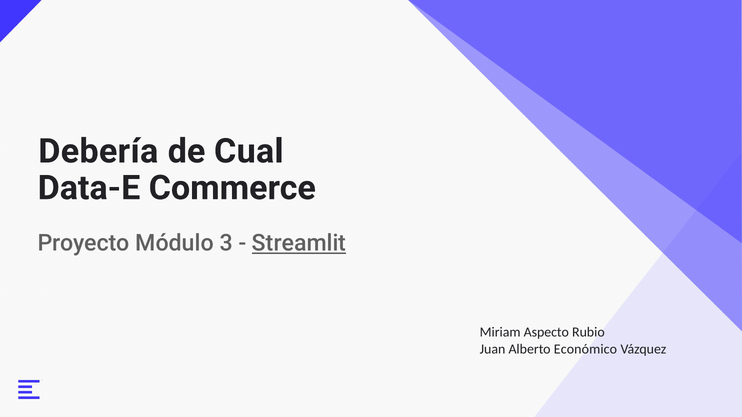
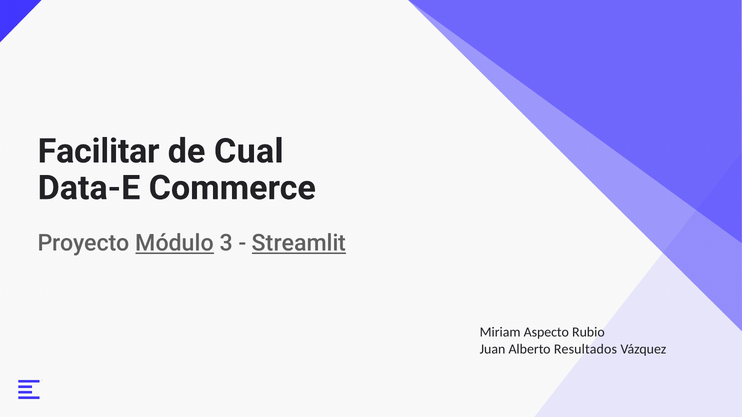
Debería: Debería -> Facilitar
Módulo underline: none -> present
Económico: Económico -> Resultados
